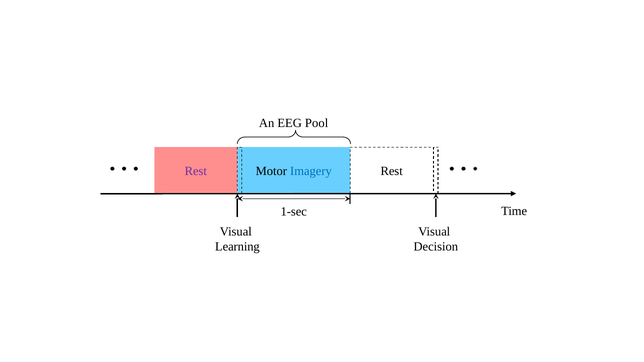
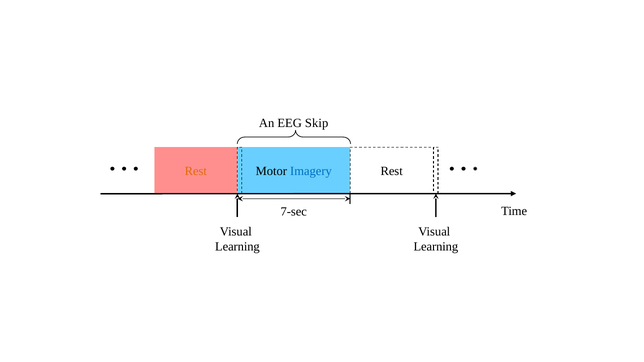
Pool: Pool -> Skip
Rest at (196, 171) colour: purple -> orange
1-sec: 1-sec -> 7-sec
Decision at (436, 247): Decision -> Learning
